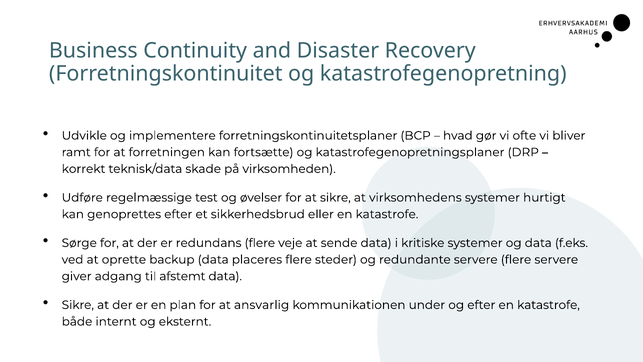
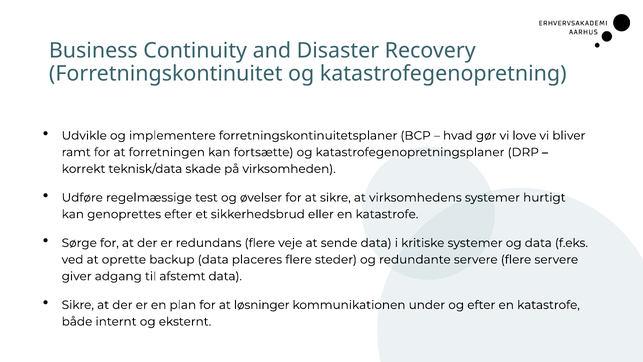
ofte: ofte -> love
ansvarlig: ansvarlig -> løsninger
